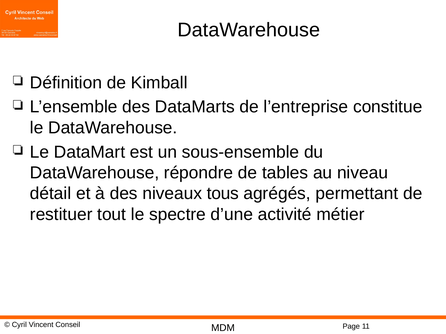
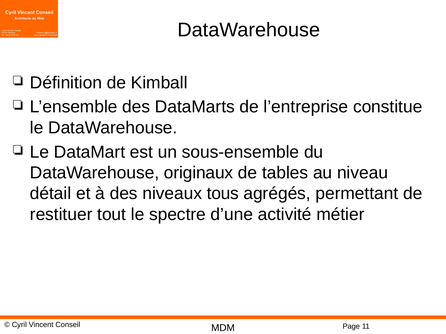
répondre: répondre -> originaux
